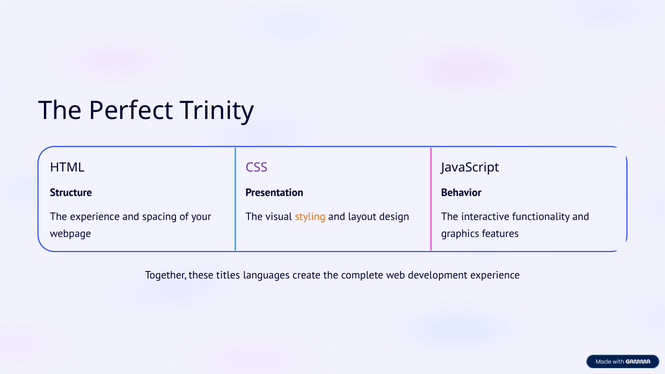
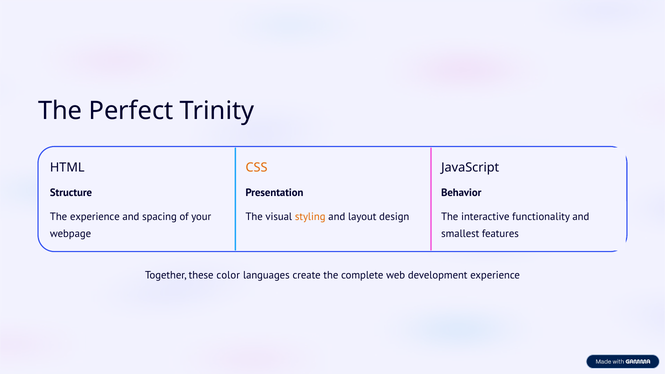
CSS colour: purple -> orange
graphics: graphics -> smallest
titles: titles -> color
